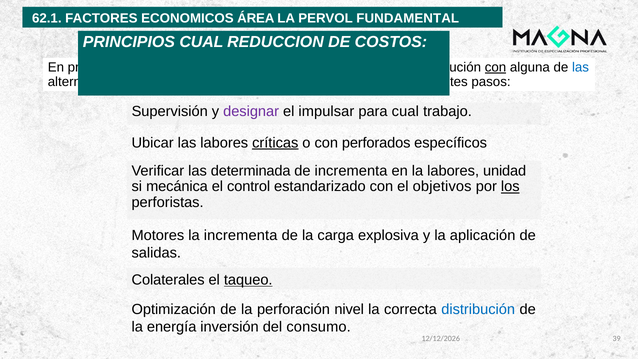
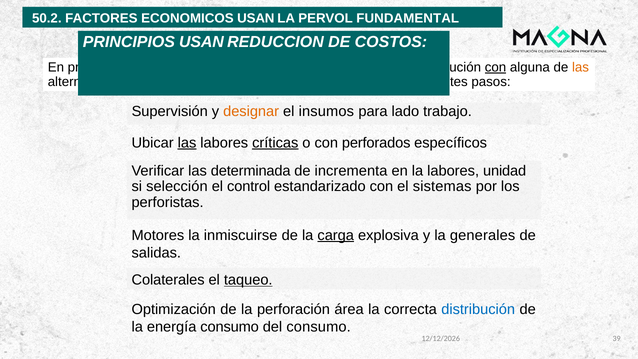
62.1: 62.1 -> 50.2
ECONOMICOS ÁREA: ÁREA -> USAN
PRINCIPIOS CUAL: CUAL -> USAN
las at (581, 67) colour: blue -> orange
designar colour: purple -> orange
impulsar: impulsar -> insumos
para cual: cual -> lado
las at (187, 143) underline: none -> present
mecánica: mecánica -> selección
objetivos: objetivos -> sistemas
los at (510, 186) underline: present -> none
la incrementa: incrementa -> inmiscuirse
carga underline: none -> present
aplicación: aplicación -> generales
nivel: nivel -> área
energía inversión: inversión -> consumo
